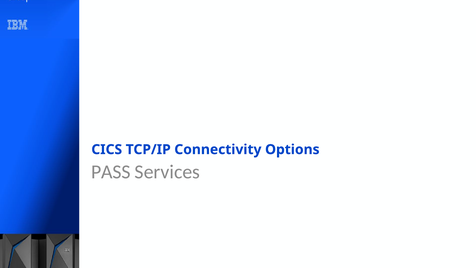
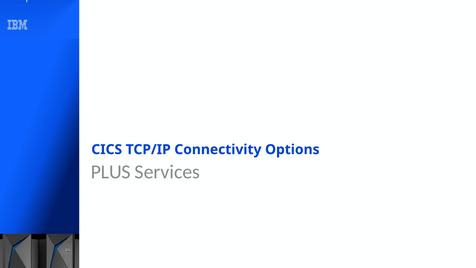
PASS: PASS -> PLUS
